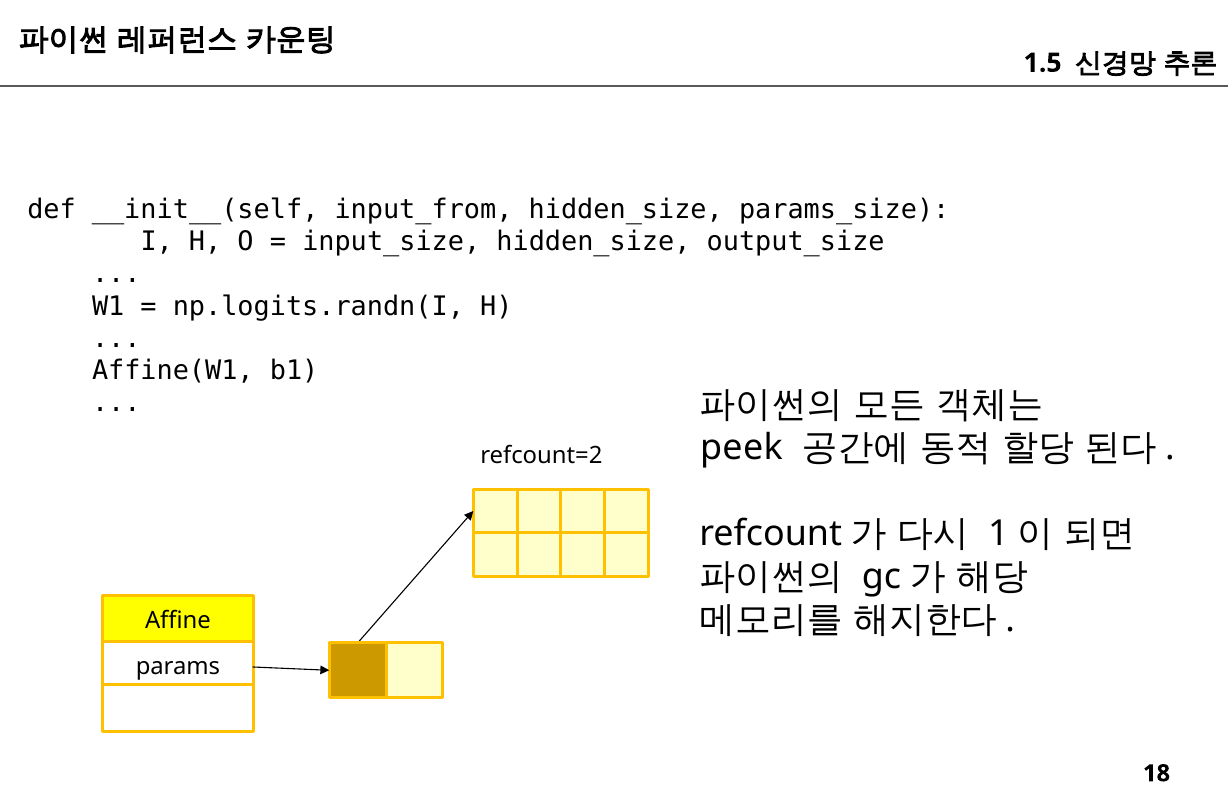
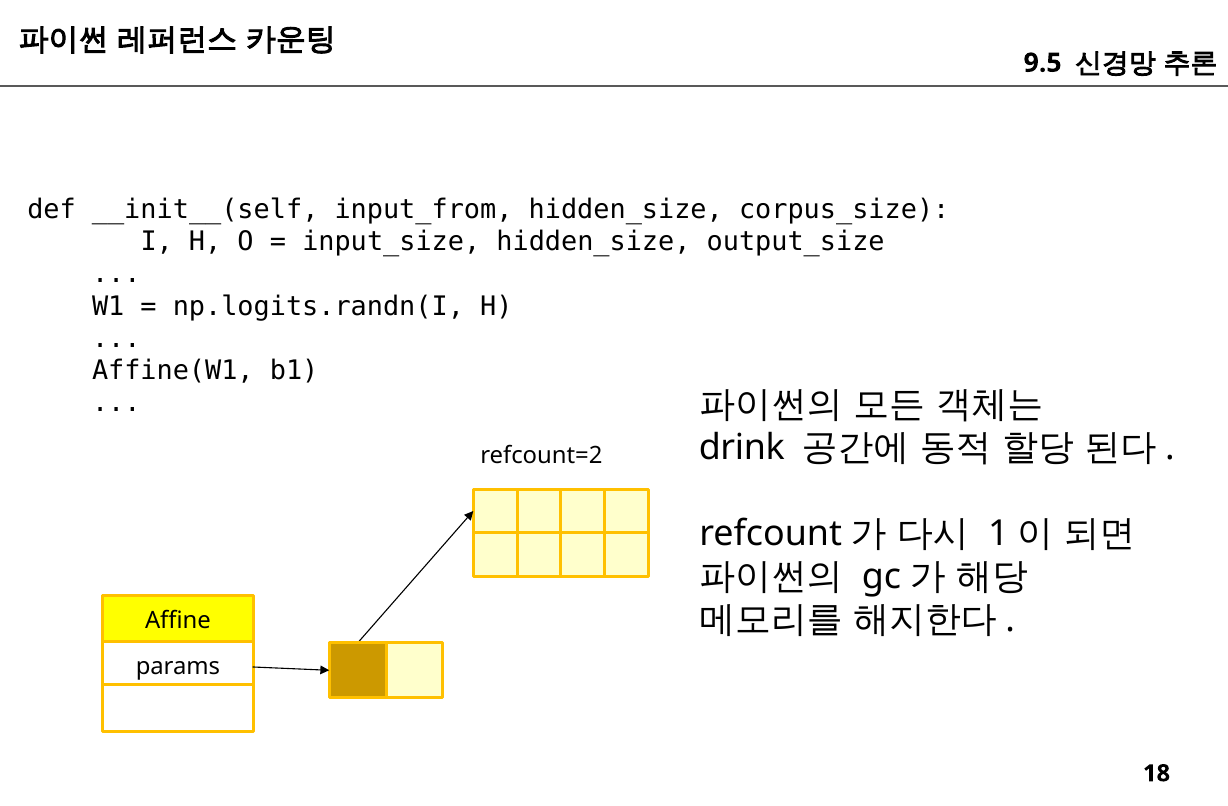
1.5: 1.5 -> 9.5
params_size: params_size -> corpus_size
peek: peek -> drink
